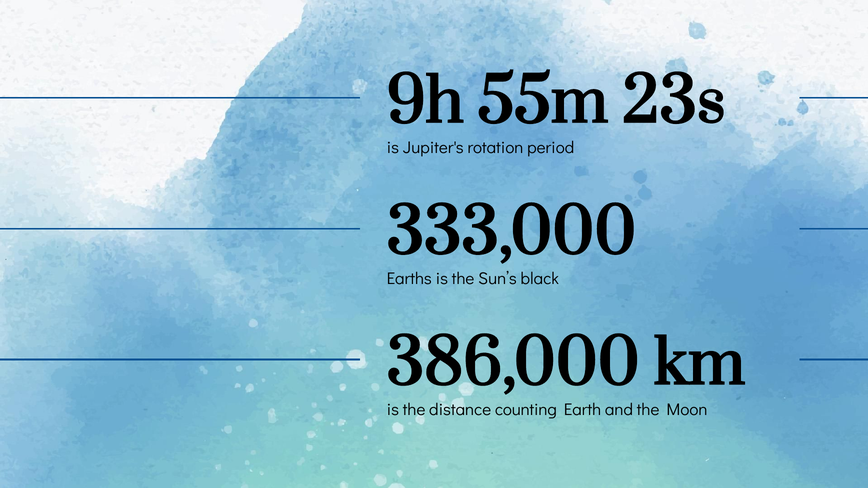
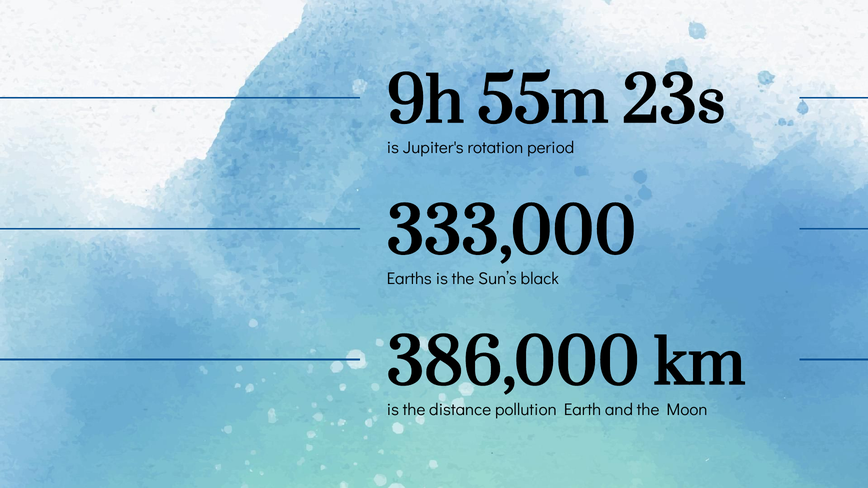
counting: counting -> pollution
